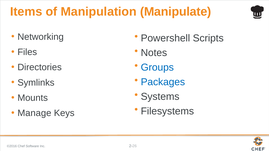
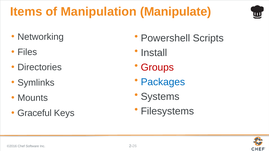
Notes: Notes -> Install
Groups colour: blue -> red
Manage: Manage -> Graceful
